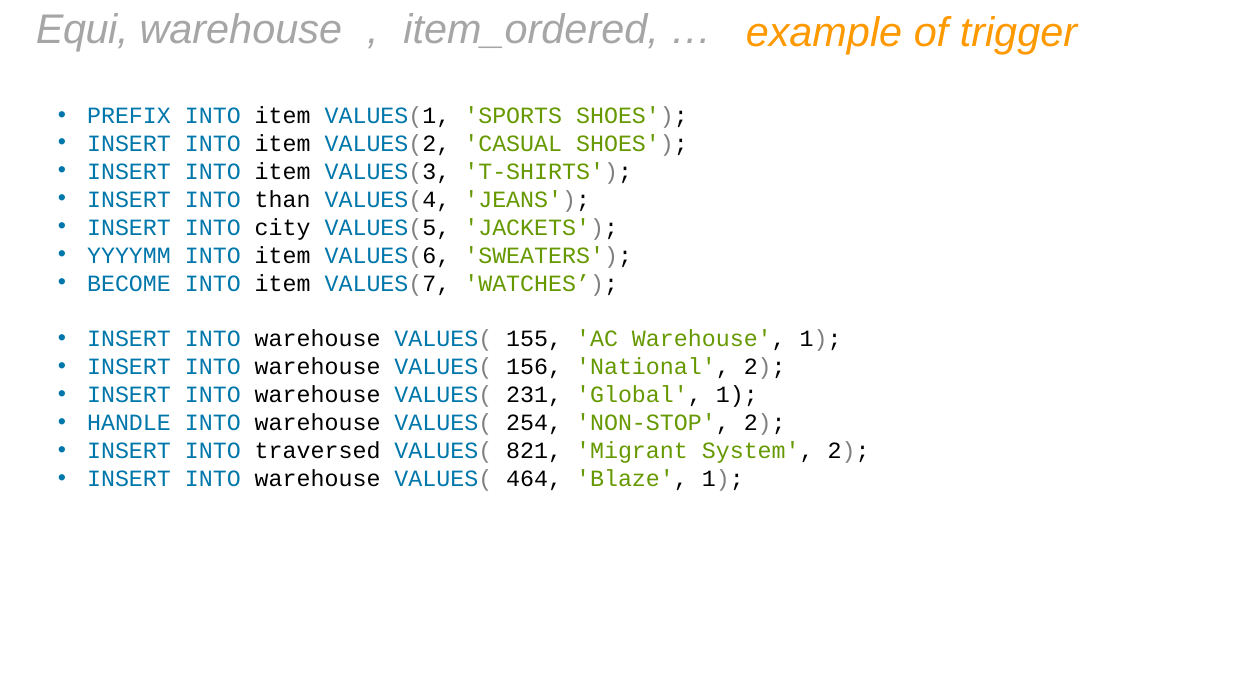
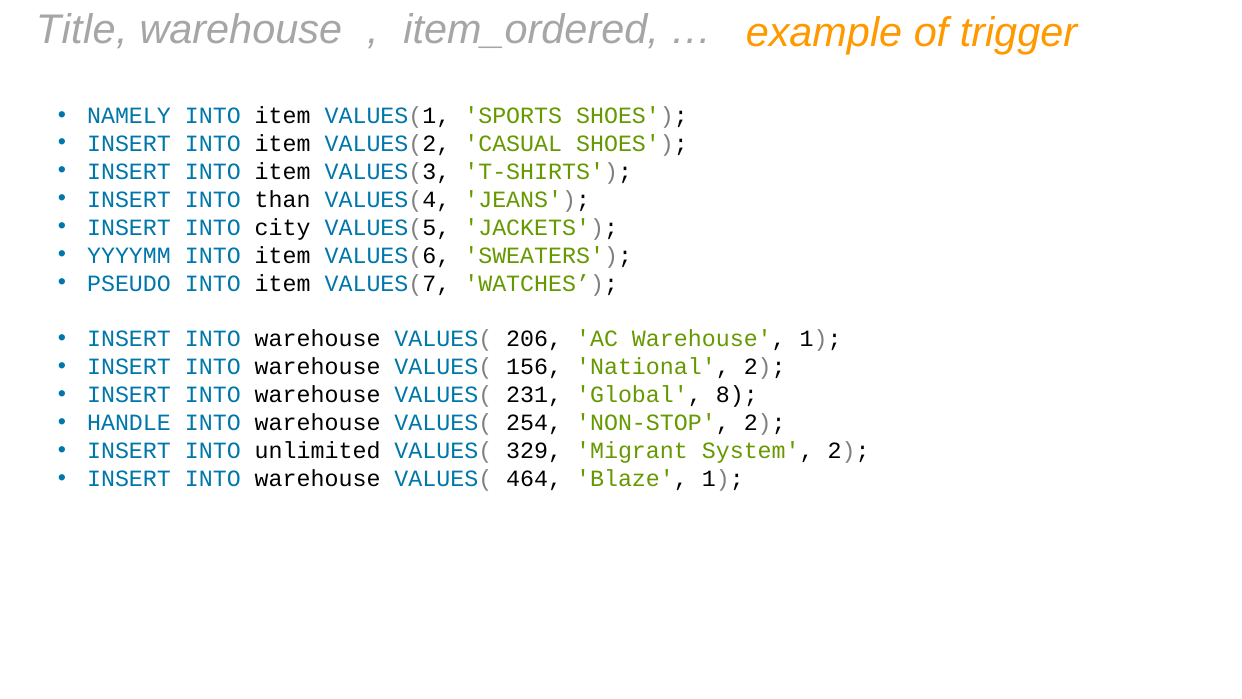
Equi: Equi -> Title
PREFIX: PREFIX -> NAMELY
BECOME: BECOME -> PSEUDO
155: 155 -> 206
Global 1: 1 -> 8
traversed: traversed -> unlimited
821: 821 -> 329
